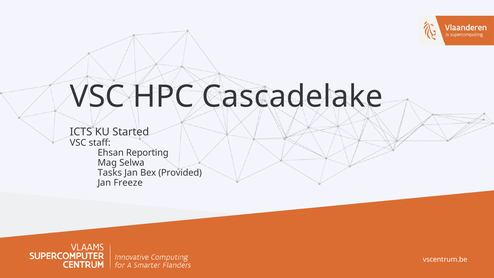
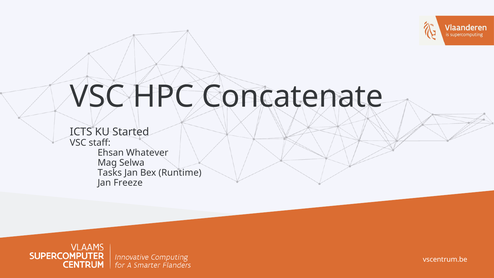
Cascadelake: Cascadelake -> Concatenate
Reporting: Reporting -> Whatever
Provided: Provided -> Runtime
